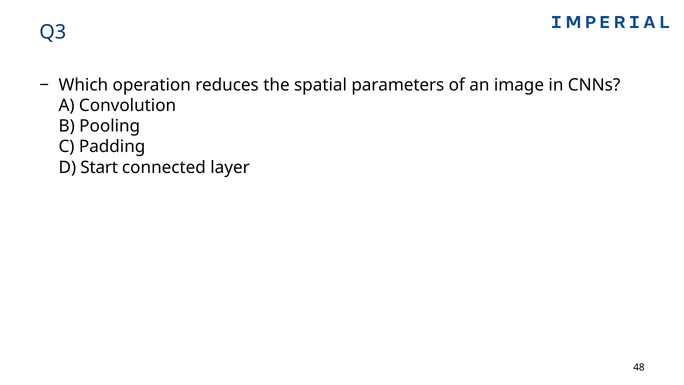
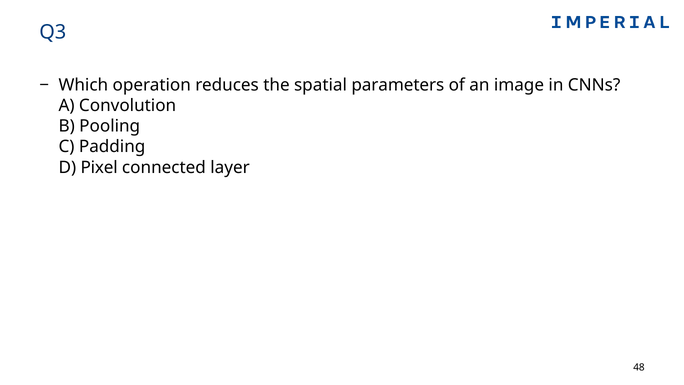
Start: Start -> Pixel
